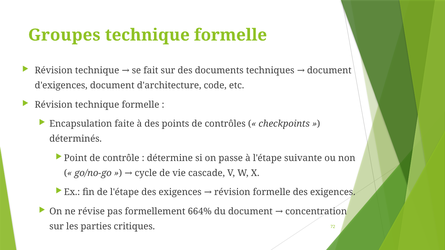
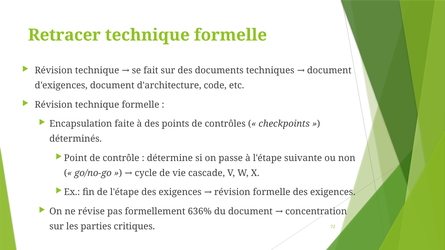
Groupes: Groupes -> Retracer
664%: 664% -> 636%
